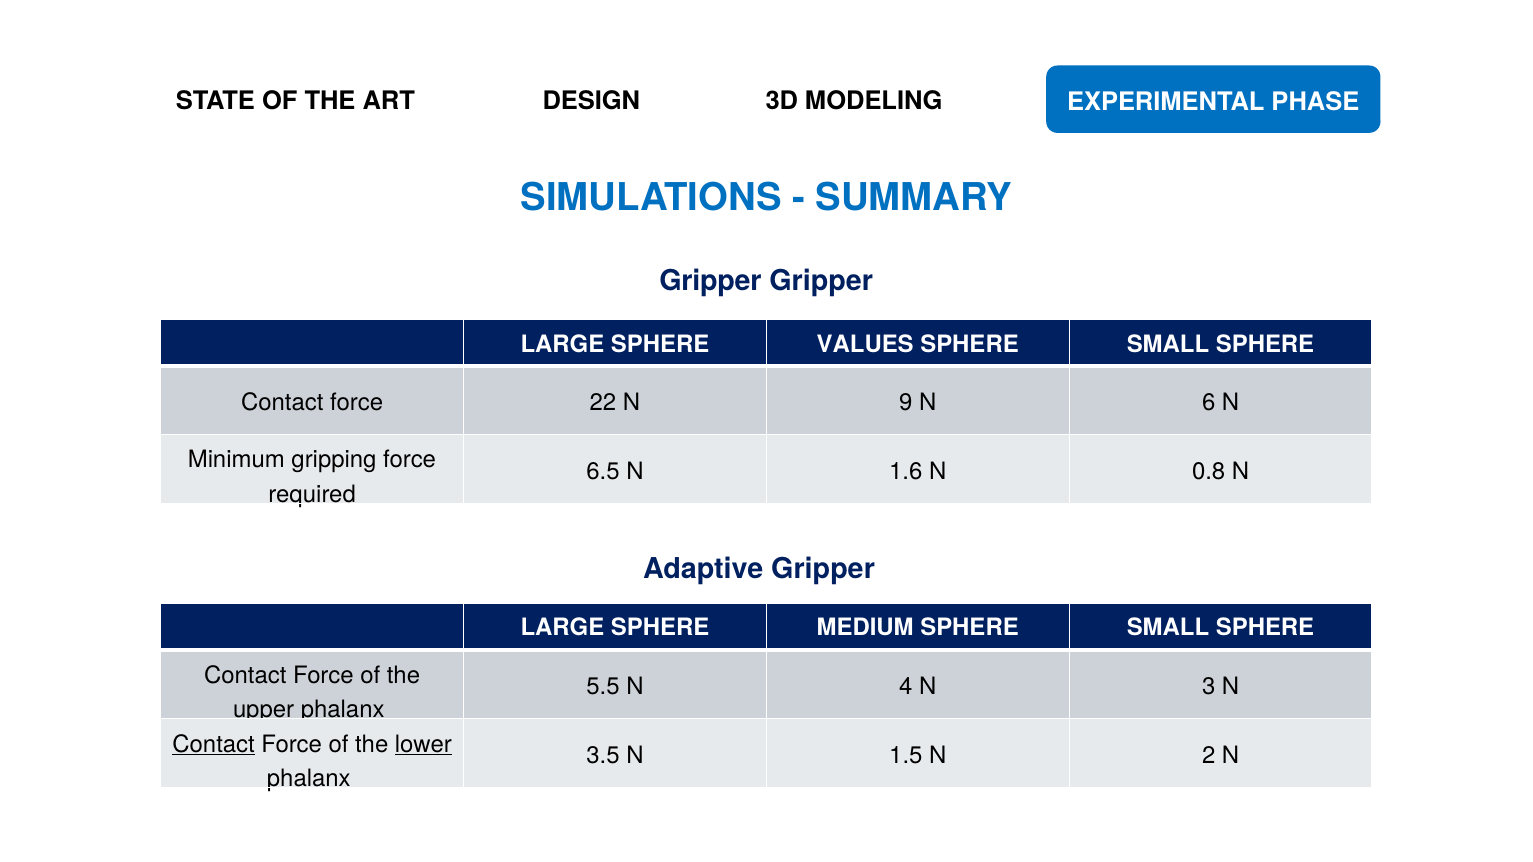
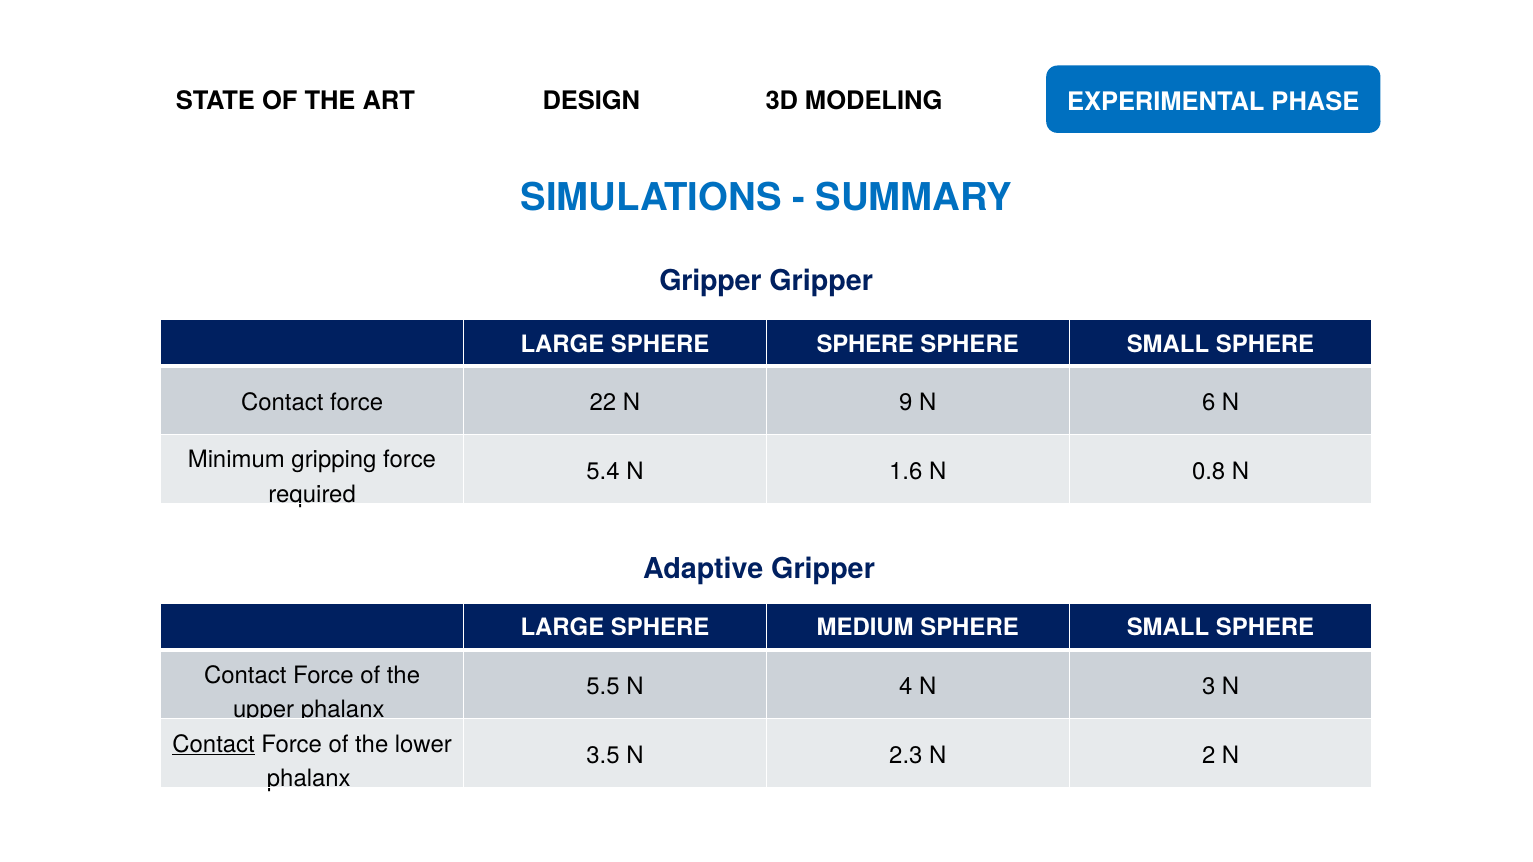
LARGE SPHERE VALUES: VALUES -> SPHERE
6.5: 6.5 -> 5.4
lower underline: present -> none
1.5: 1.5 -> 2.3
